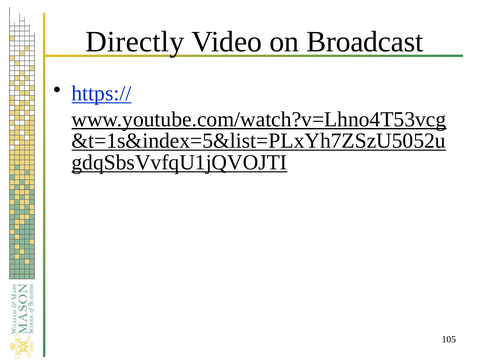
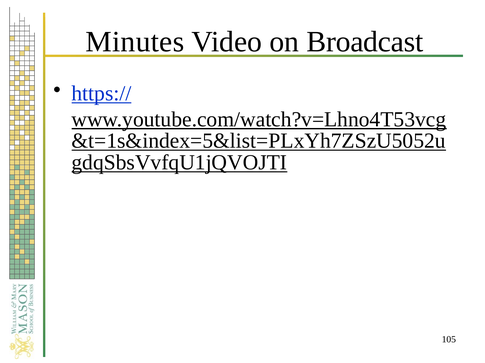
Directly: Directly -> Minutes
